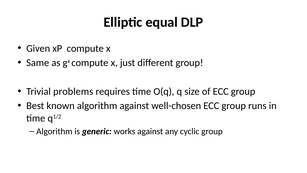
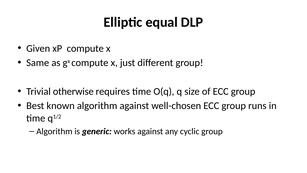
problems: problems -> otherwise
